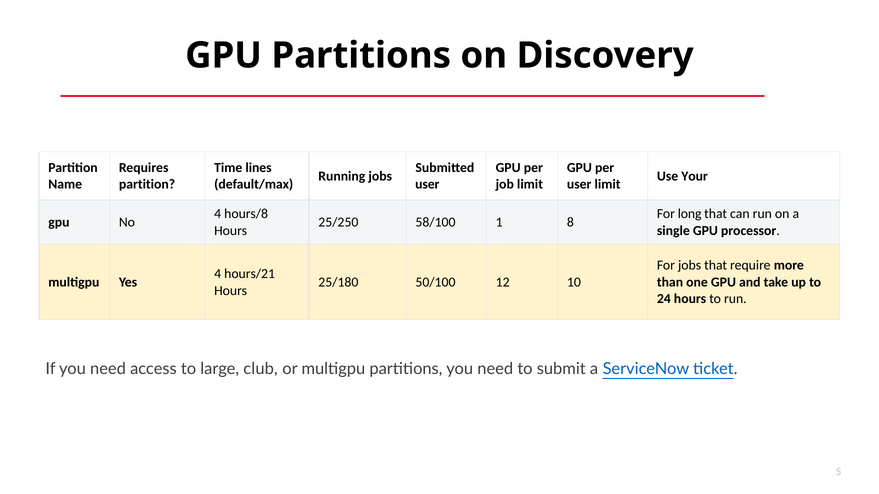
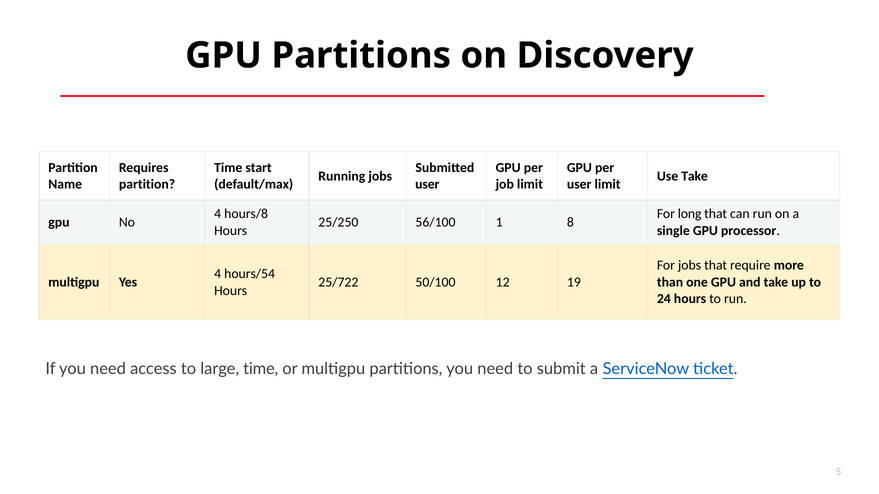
lines: lines -> start
Use Your: Your -> Take
58/100: 58/100 -> 56/100
hours/21: hours/21 -> hours/54
25/180: 25/180 -> 25/722
10: 10 -> 19
large club: club -> time
